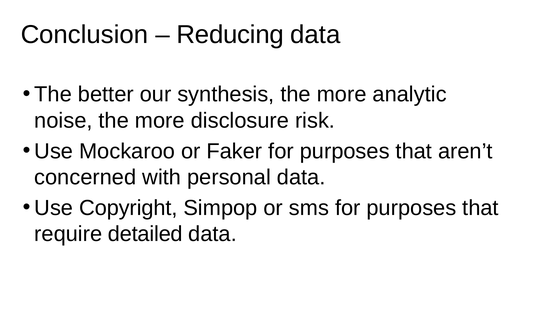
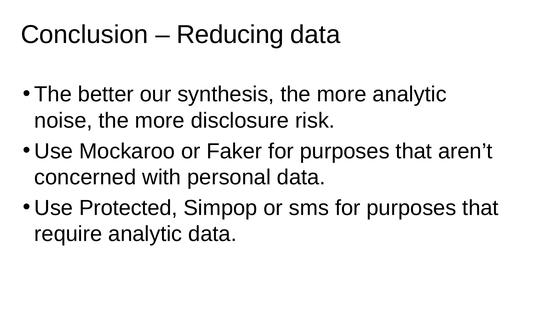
Copyright: Copyright -> Protected
require detailed: detailed -> analytic
